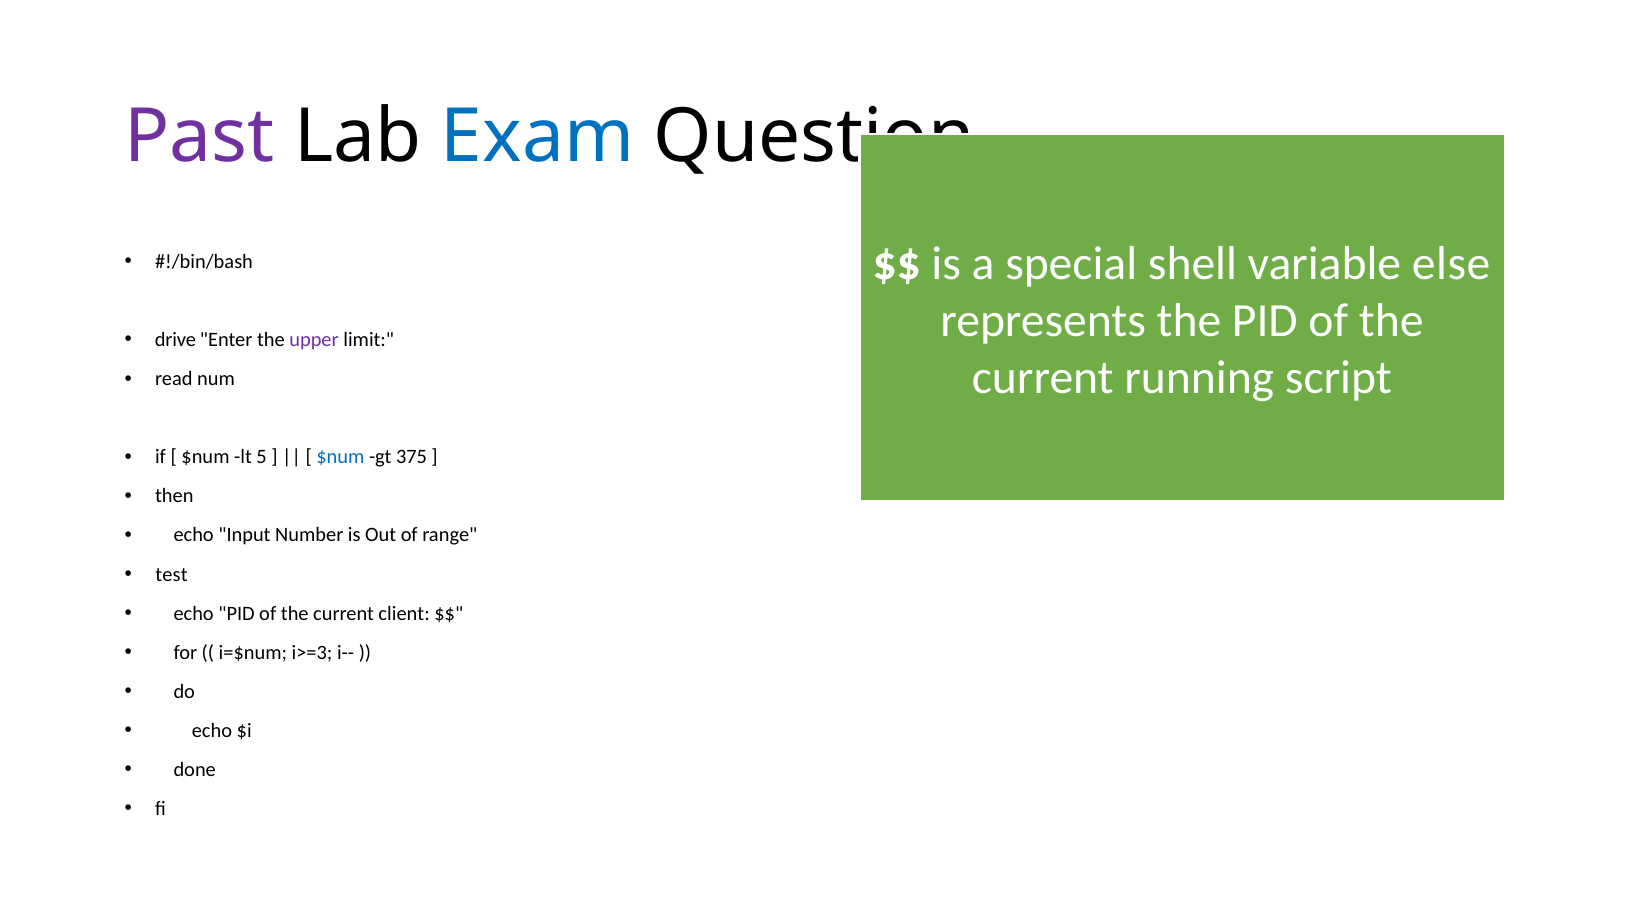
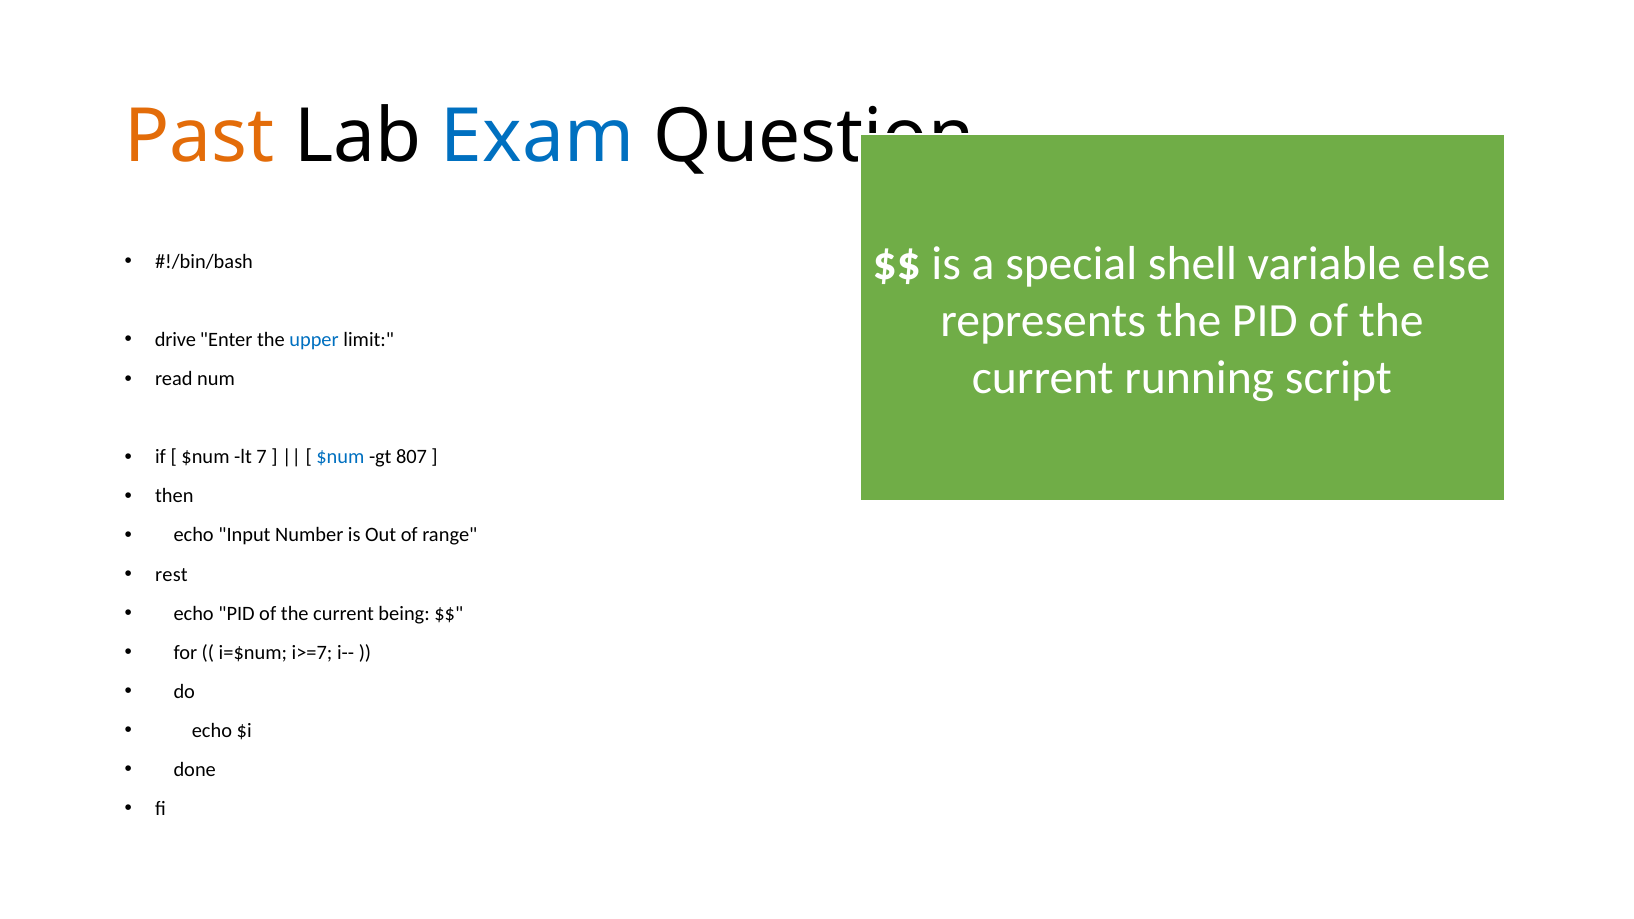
Past colour: purple -> orange
upper colour: purple -> blue
5: 5 -> 7
375: 375 -> 807
test: test -> rest
client: client -> being
i>=3: i>=3 -> i>=7
